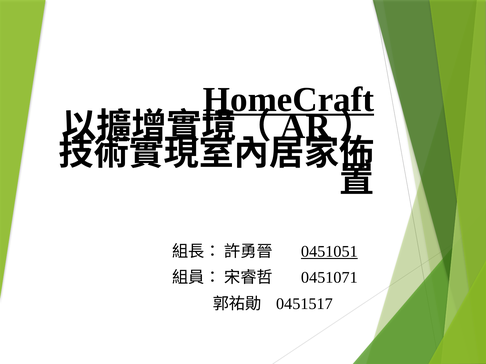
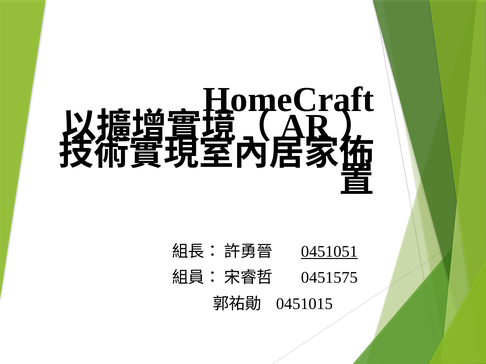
HomeCraft underline: present -> none
0451071: 0451071 -> 0451575
0451517: 0451517 -> 0451015
